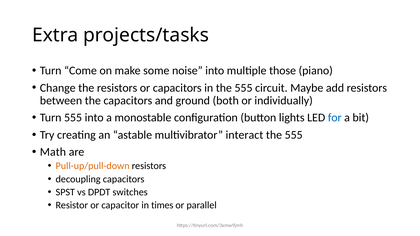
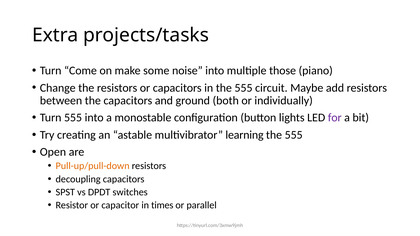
for colour: blue -> purple
interact: interact -> learning
Math: Math -> Open
